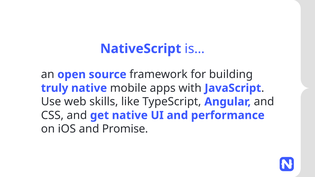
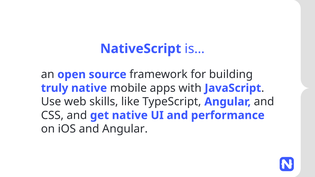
and Promise: Promise -> Angular
